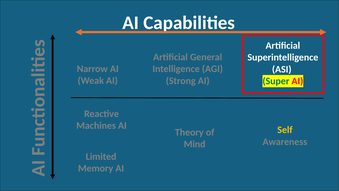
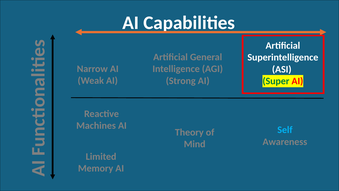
Self colour: yellow -> light blue
